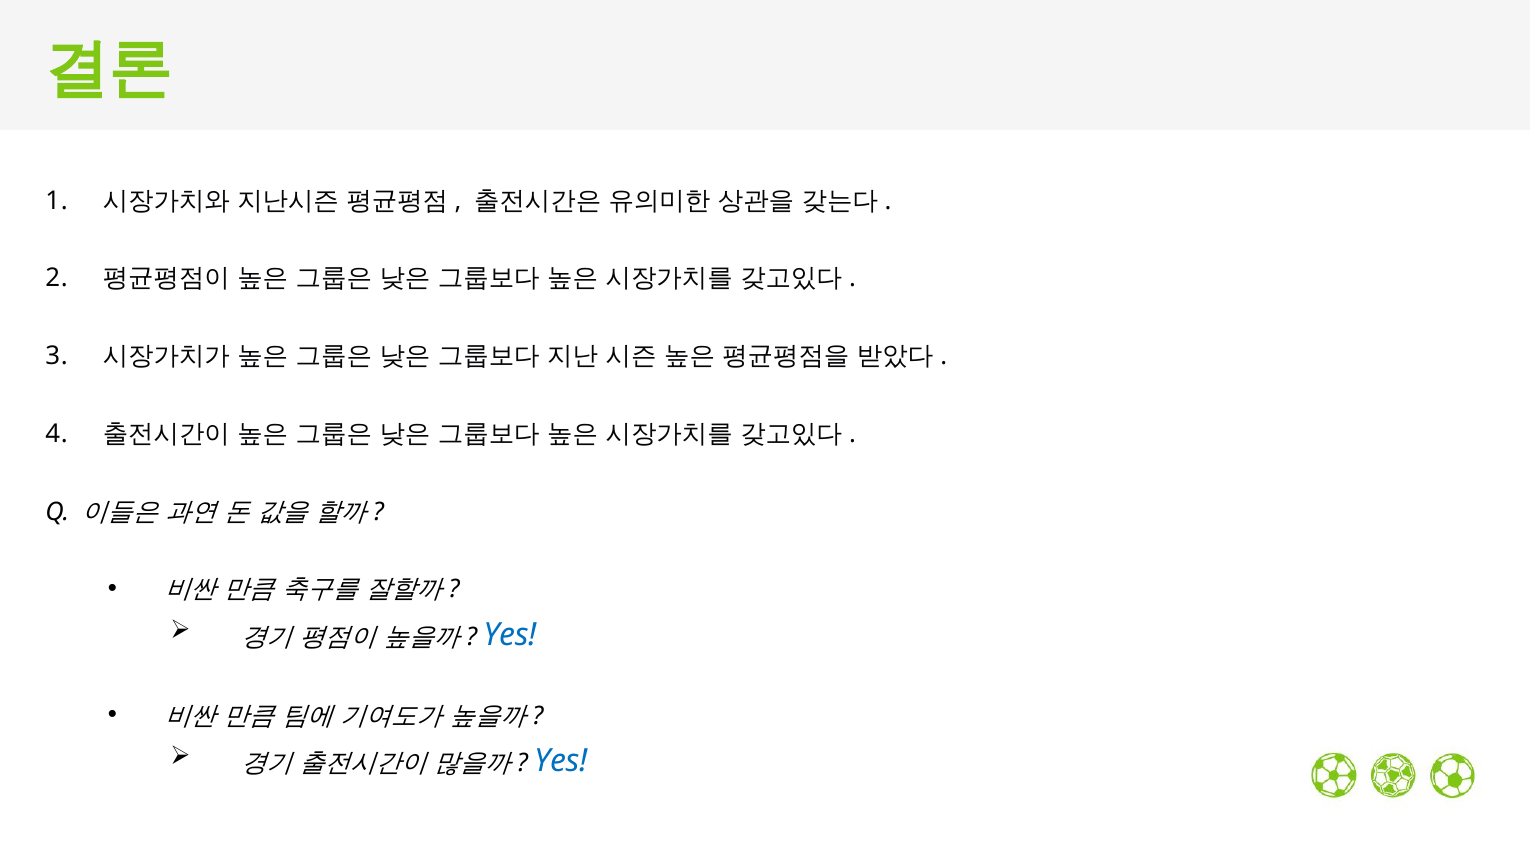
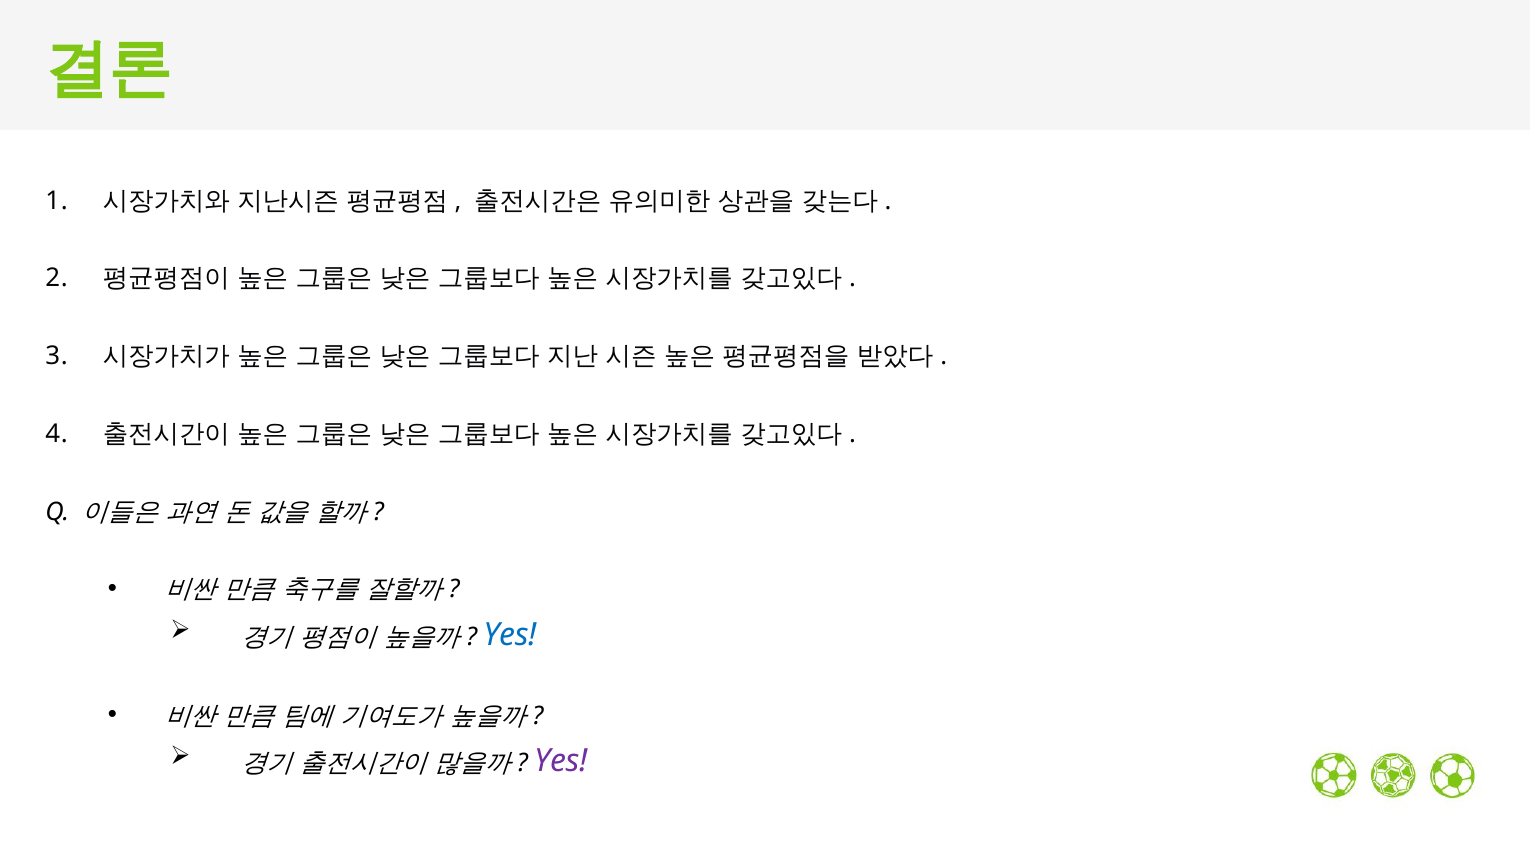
Yes at (561, 760) colour: blue -> purple
